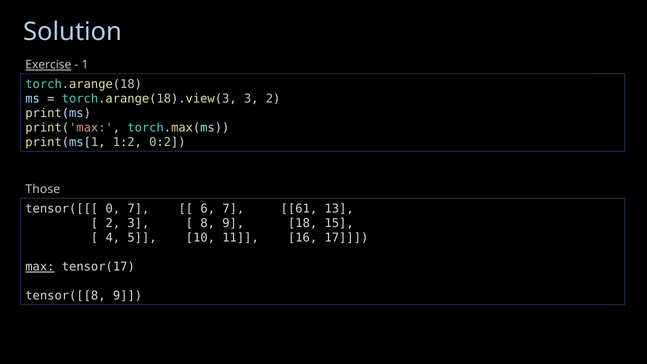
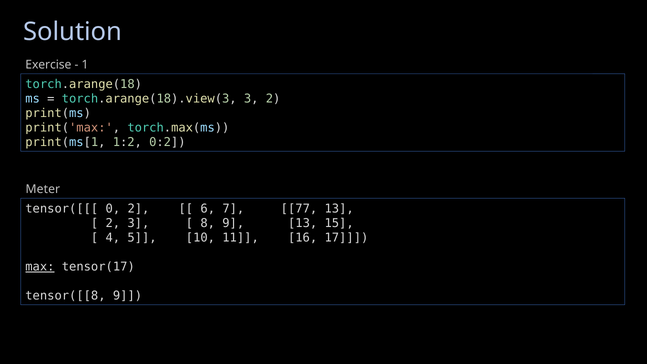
Exercise underline: present -> none
Those: Those -> Meter
0 7: 7 -> 2
61: 61 -> 77
9 18: 18 -> 13
